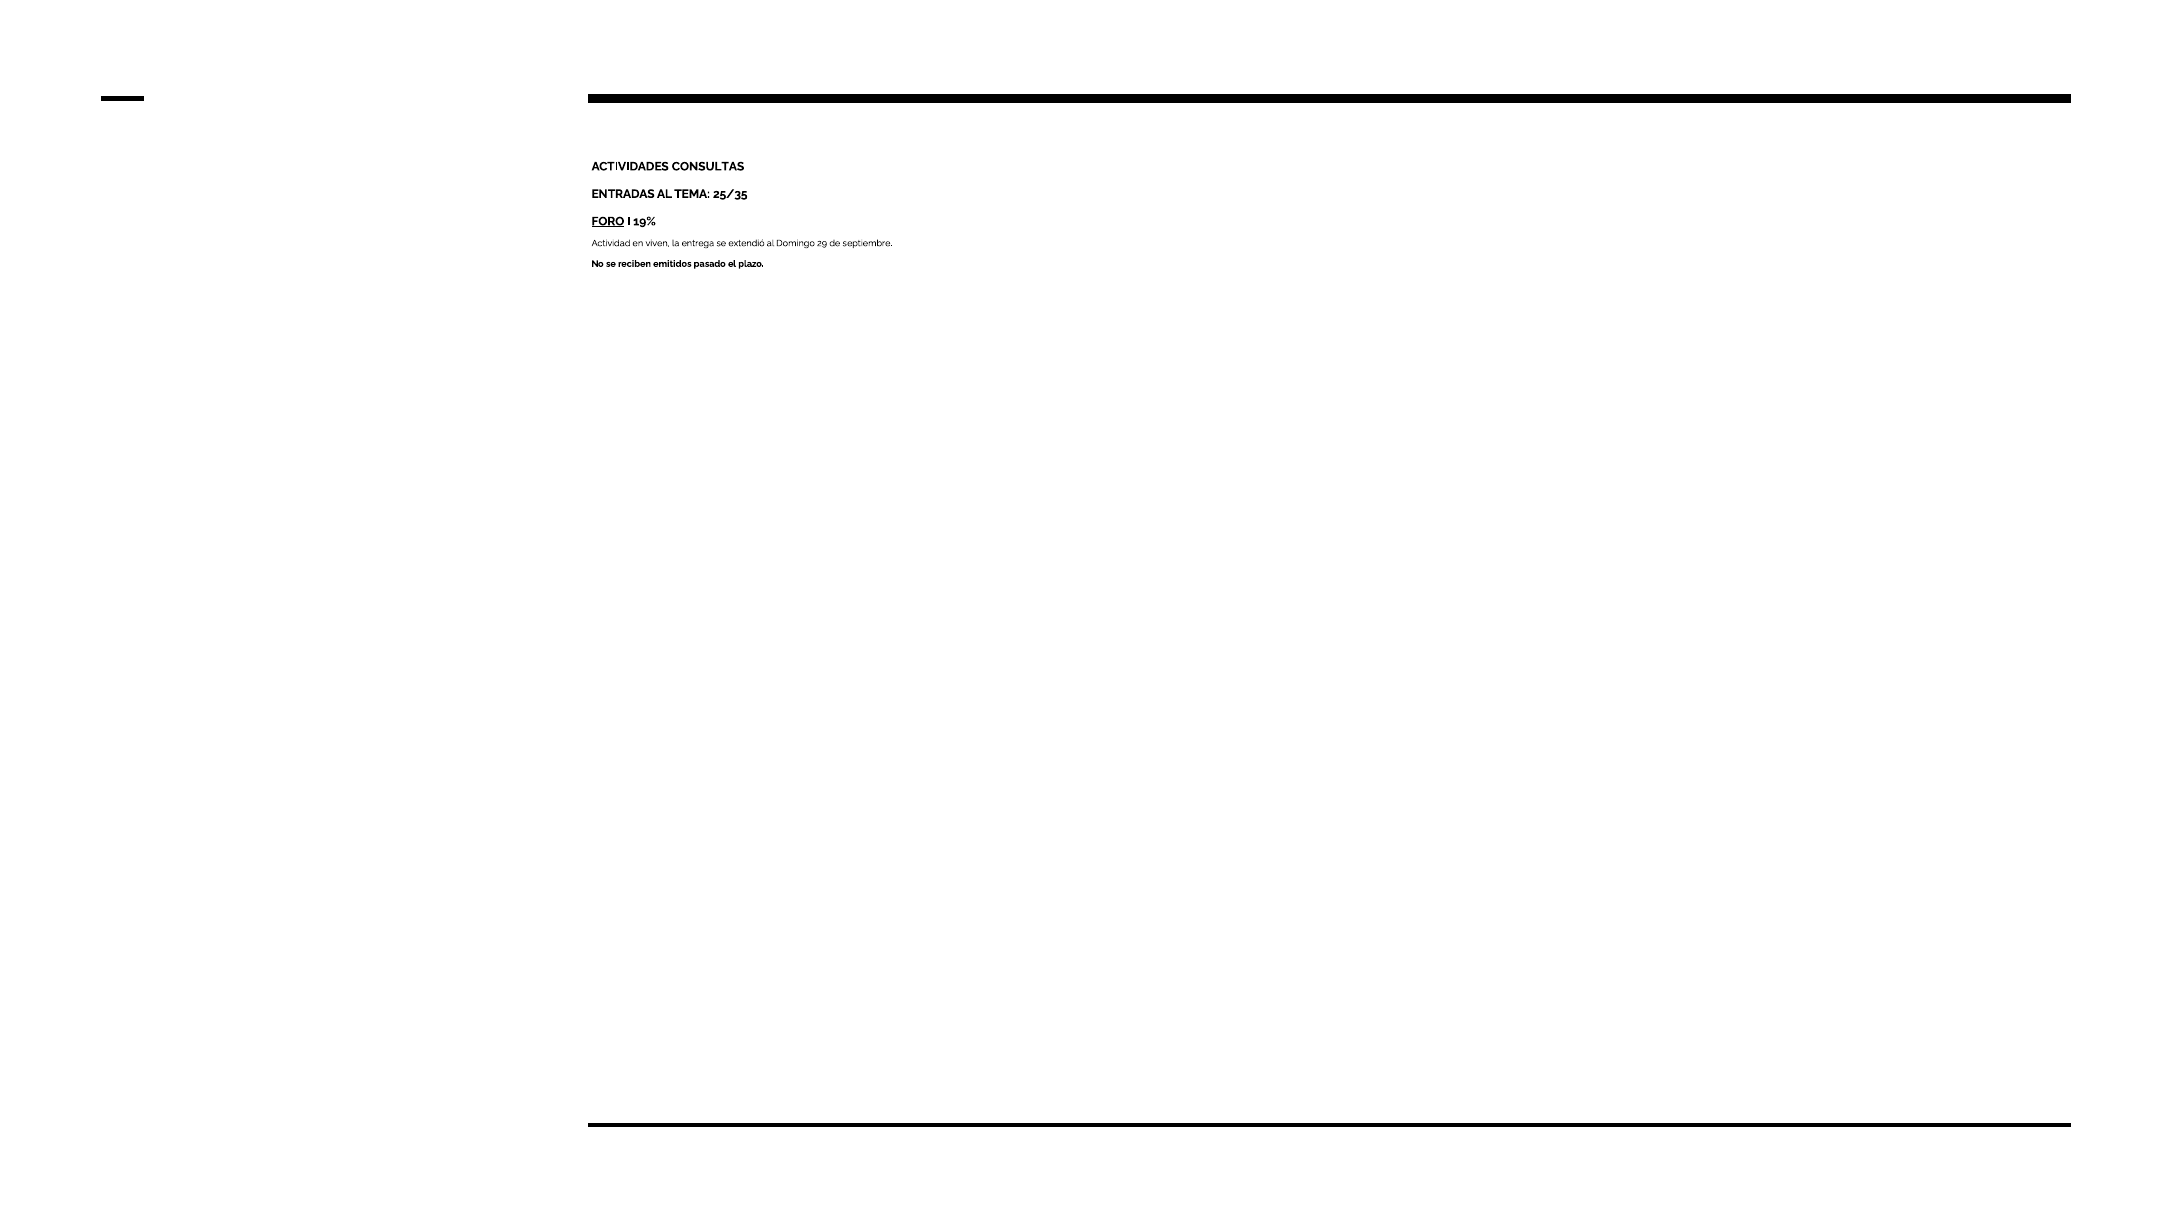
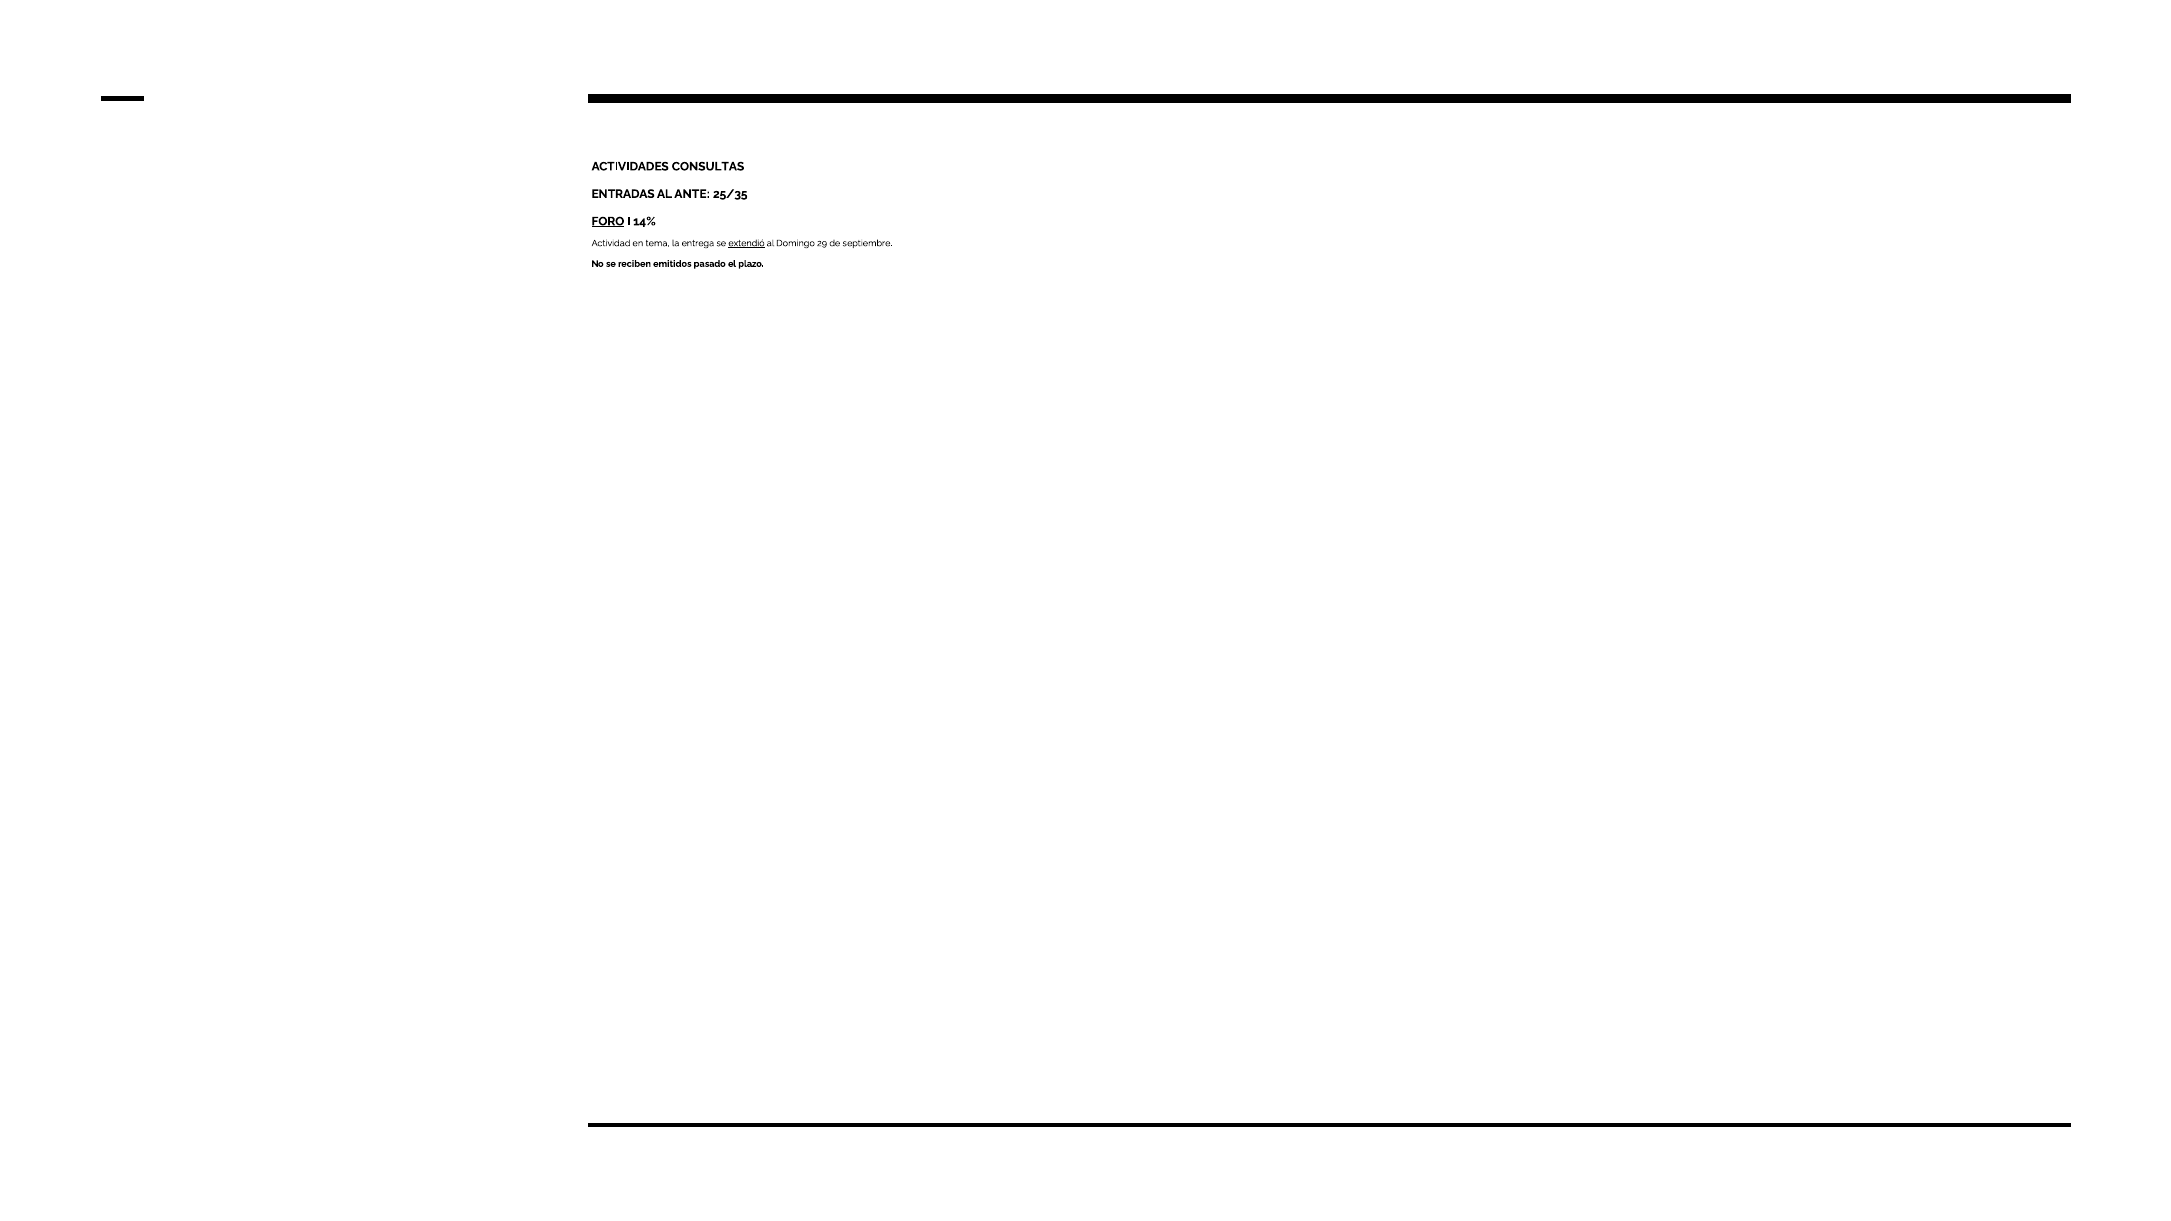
TEMA: TEMA -> ANTE
19%: 19% -> 14%
viven: viven -> tema
extendió underline: none -> present
